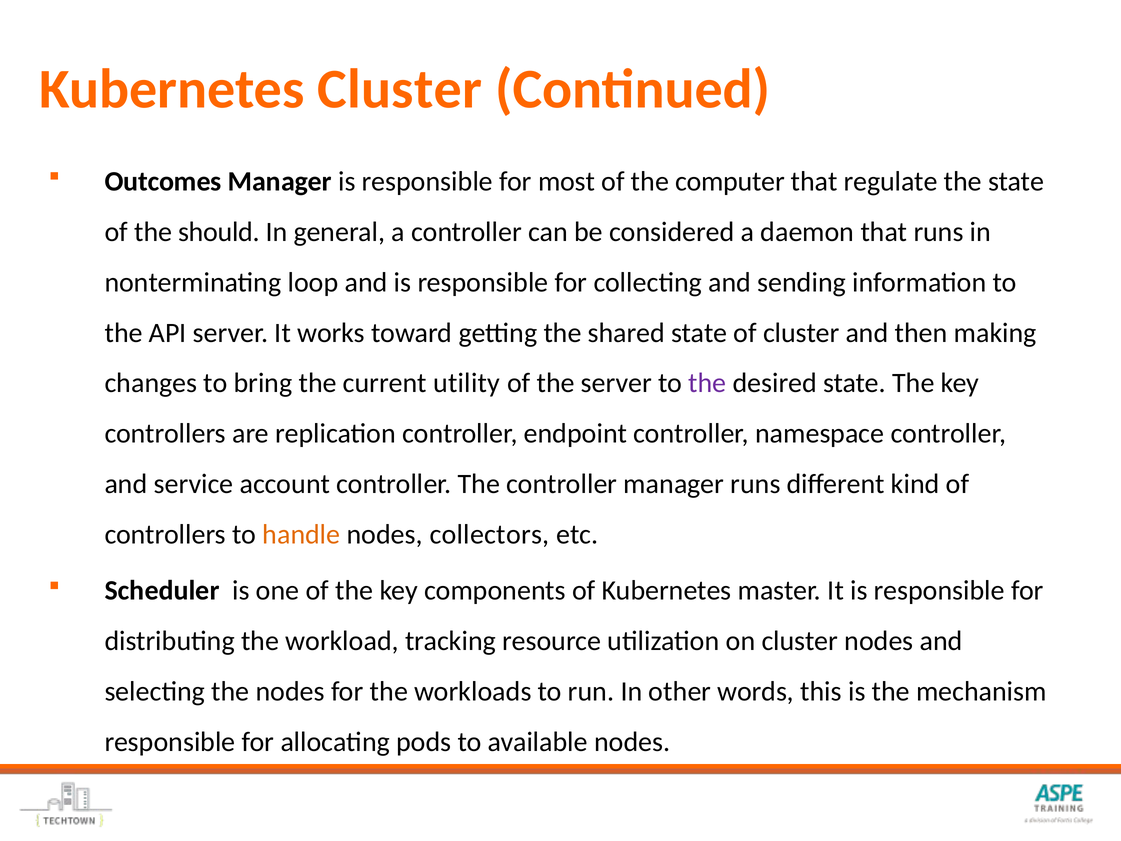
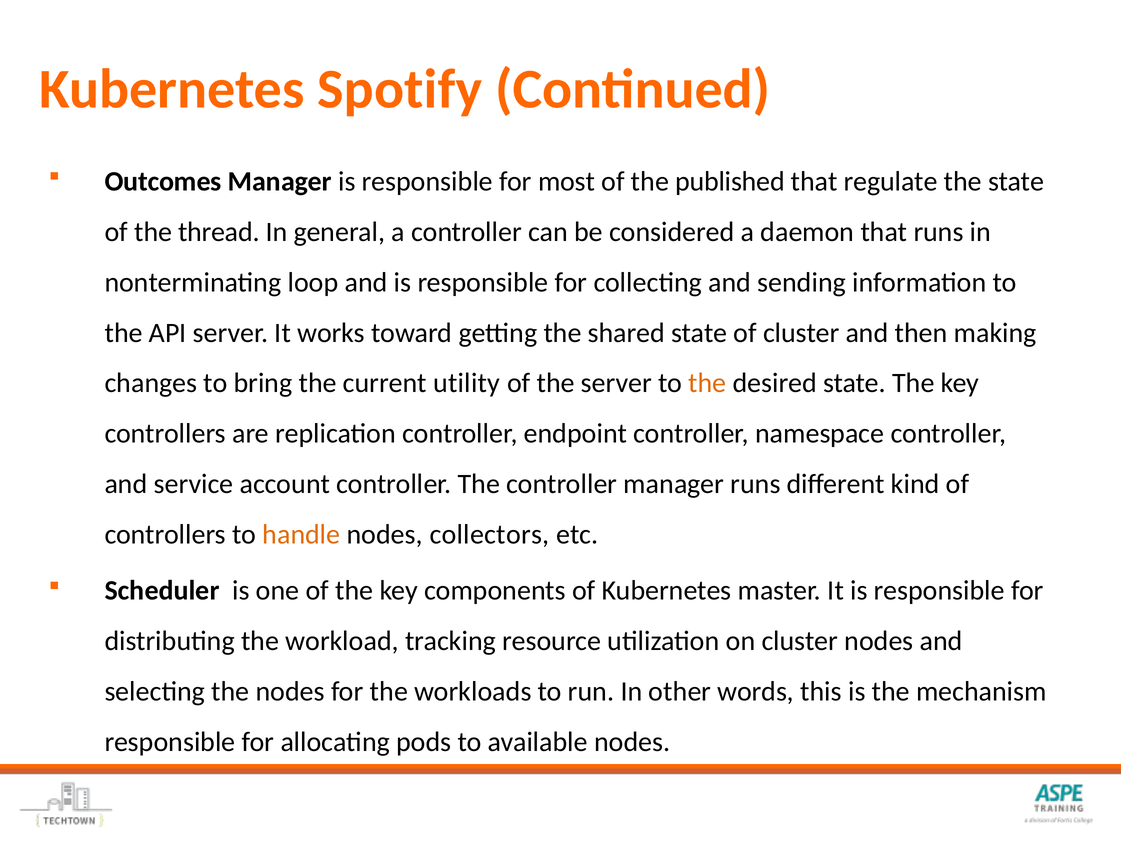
Kubernetes Cluster: Cluster -> Spotify
computer: computer -> published
should: should -> thread
the at (707, 383) colour: purple -> orange
